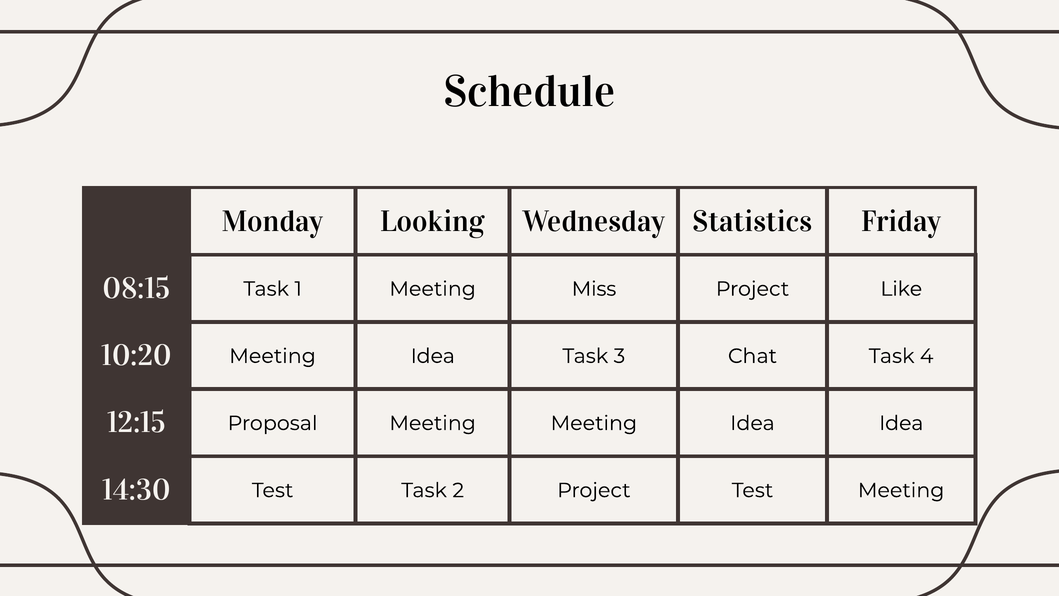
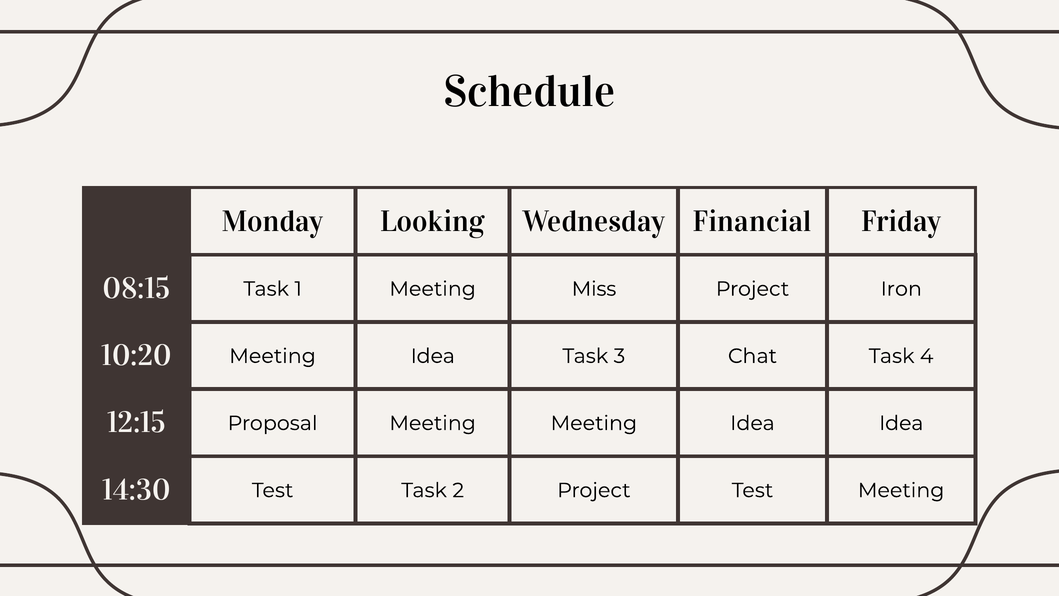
Statistics: Statistics -> Financial
Like: Like -> Iron
